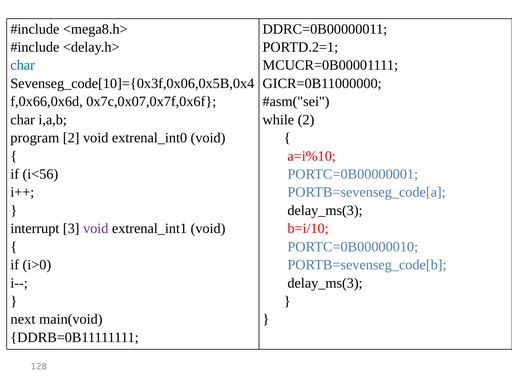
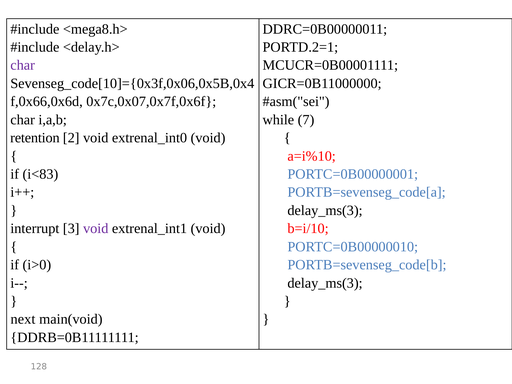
char at (23, 65) colour: blue -> purple
while 2: 2 -> 7
program: program -> retention
i<56: i<56 -> i<83
